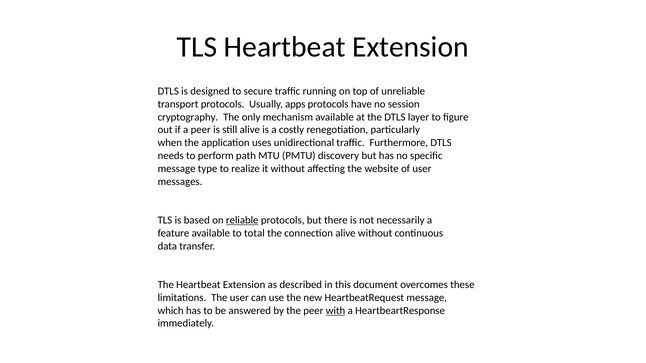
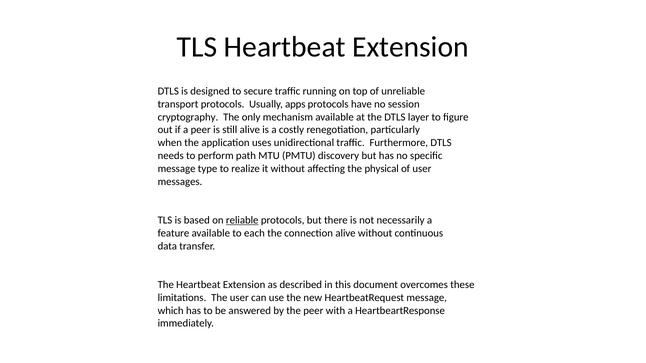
website: website -> physical
total: total -> each
with underline: present -> none
